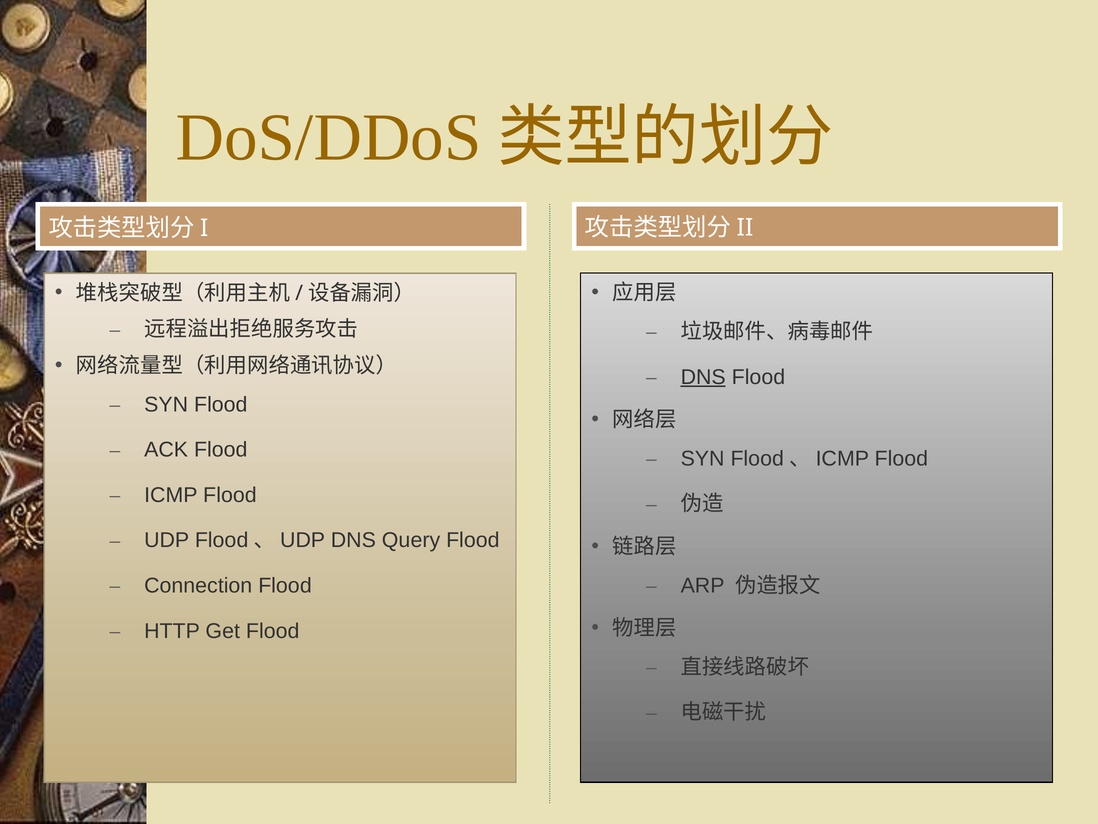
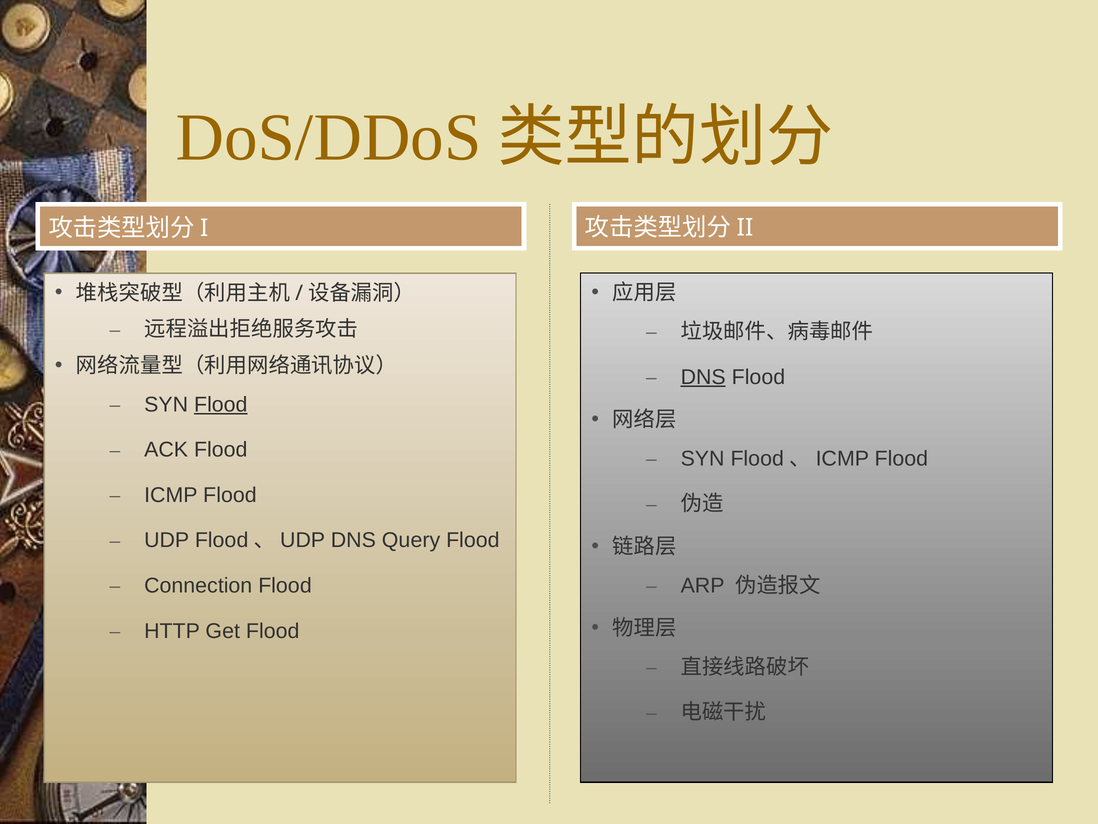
Flood at (221, 404) underline: none -> present
